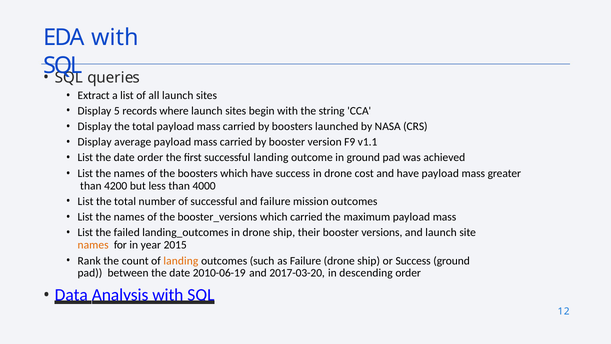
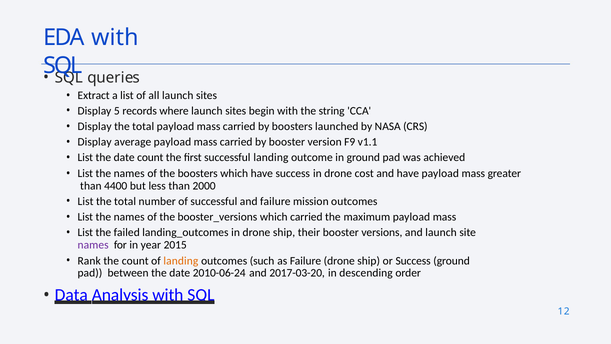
date order: order -> count
4200: 4200 -> 4400
4000: 4000 -> 2000
names at (93, 245) colour: orange -> purple
2010-06-19: 2010-06-19 -> 2010-06-24
